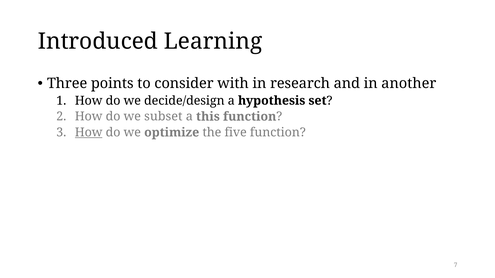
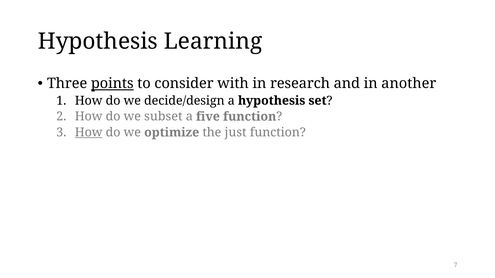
Introduced at (98, 42): Introduced -> Hypothesis
points underline: none -> present
this: this -> five
five: five -> just
